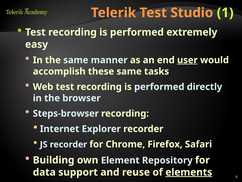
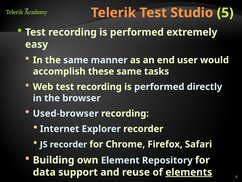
1: 1 -> 5
user underline: present -> none
Steps-browser: Steps-browser -> Used-browser
